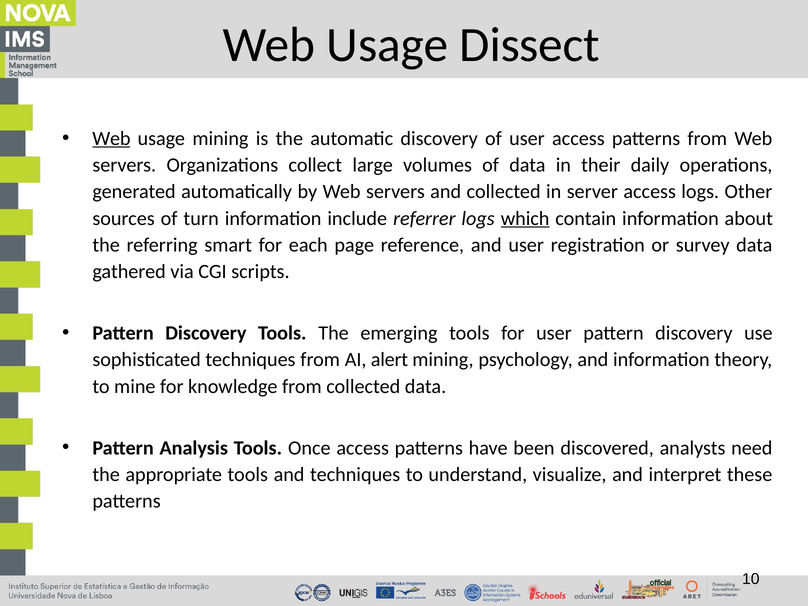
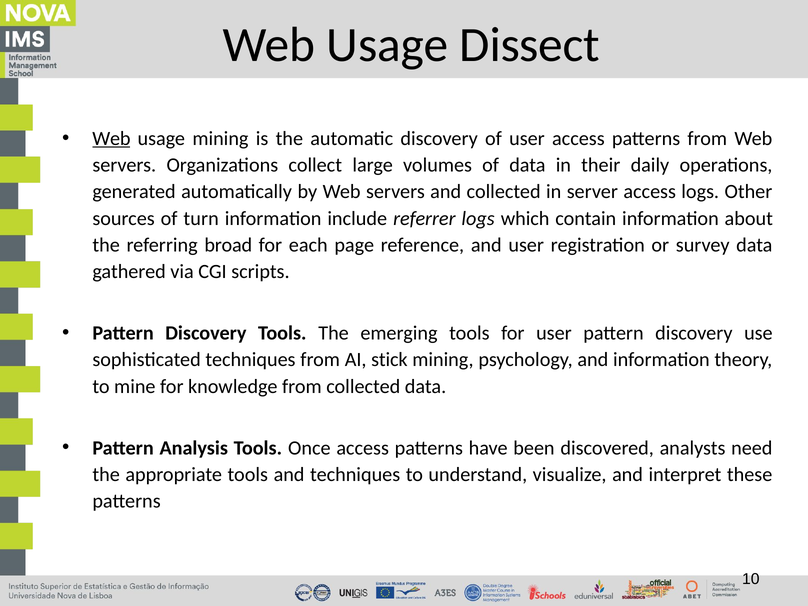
which underline: present -> none
smart: smart -> broad
alert: alert -> stick
